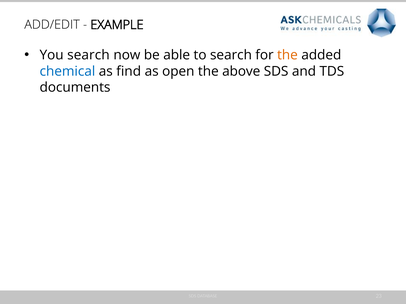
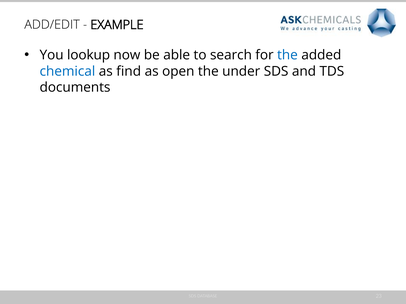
You search: search -> lookup
the at (287, 55) colour: orange -> blue
above: above -> under
